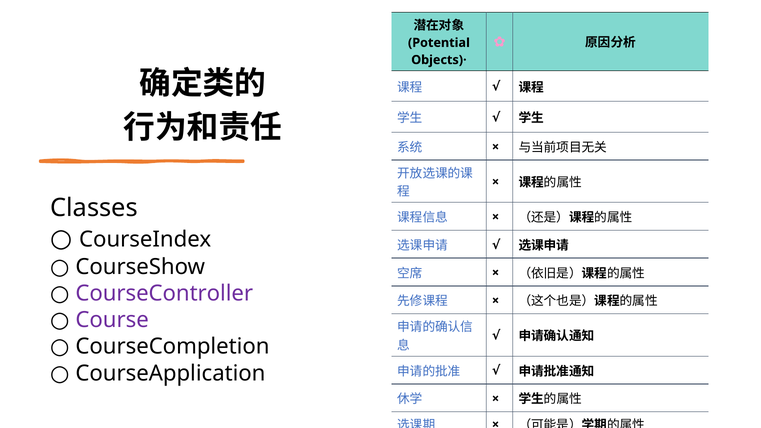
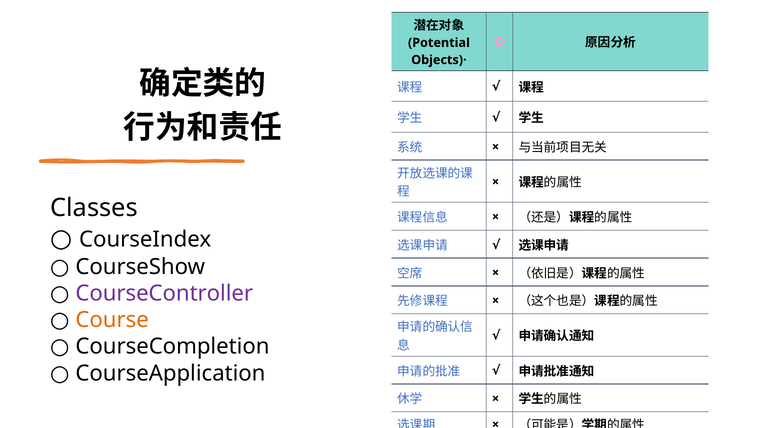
Course colour: purple -> orange
